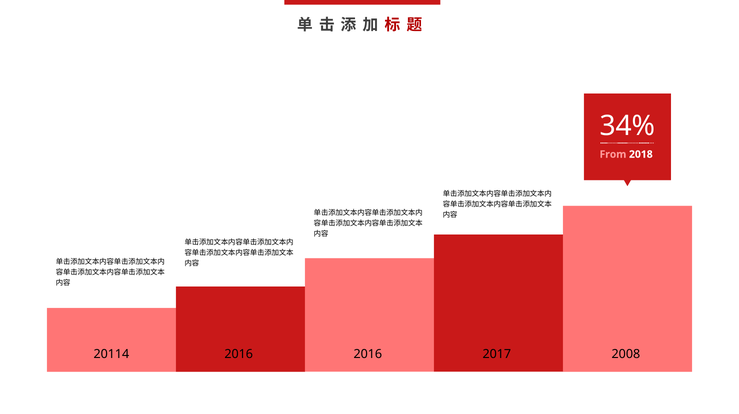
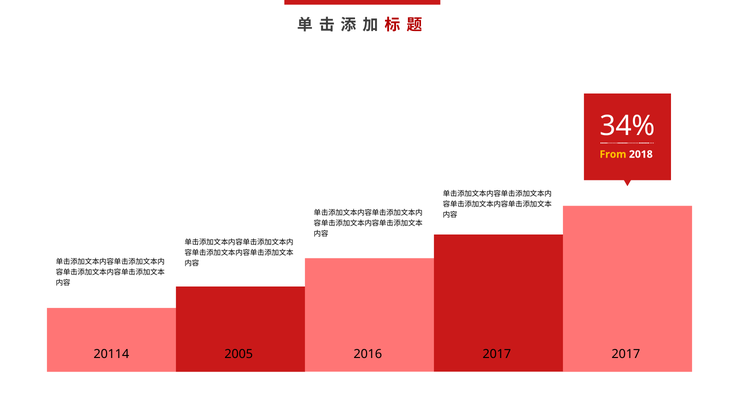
From colour: pink -> yellow
20114 2016: 2016 -> 2005
2017 2008: 2008 -> 2017
